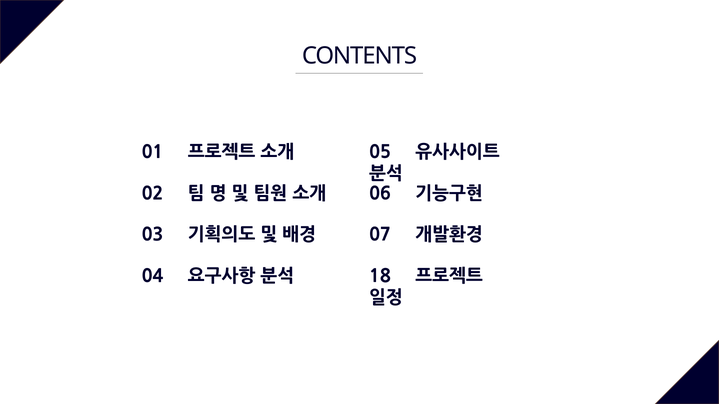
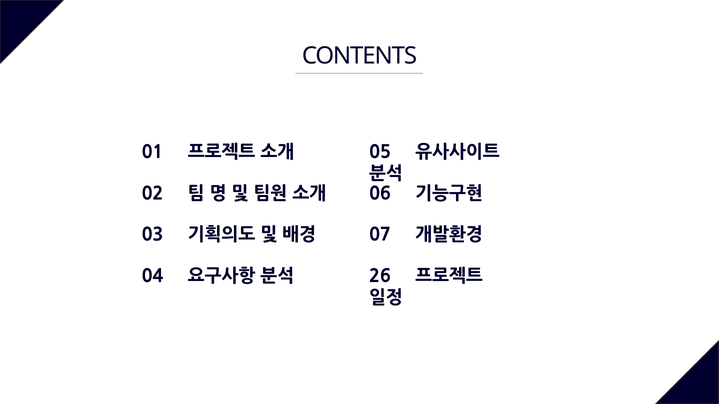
18: 18 -> 26
